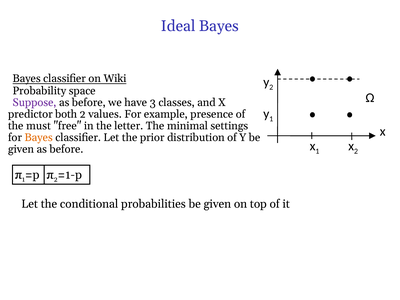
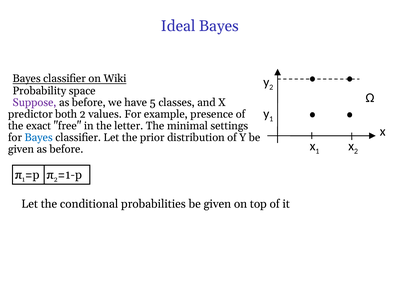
3: 3 -> 5
must: must -> exact
Bayes at (39, 138) colour: orange -> blue
